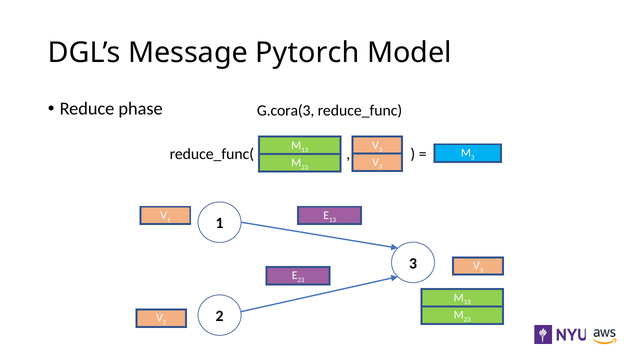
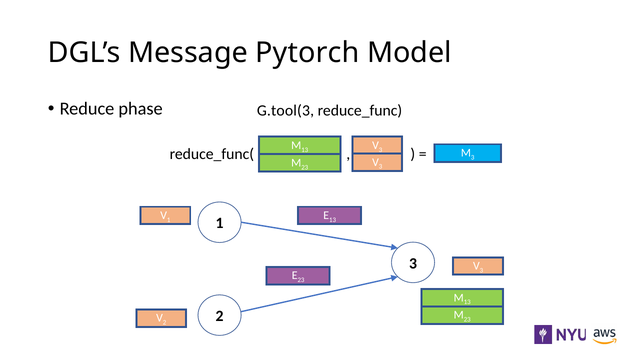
G.cora(3: G.cora(3 -> G.tool(3
